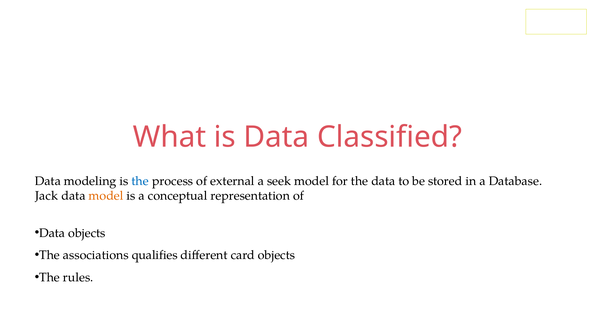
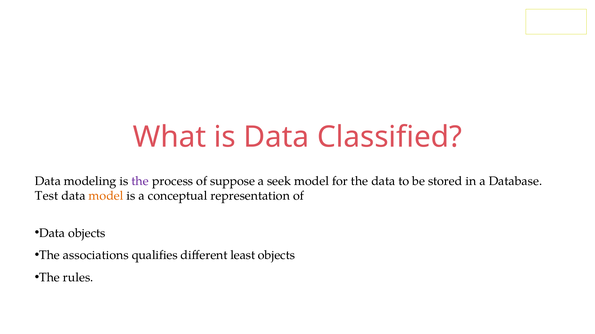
the at (140, 181) colour: blue -> purple
external: external -> suppose
Jack: Jack -> Test
card: card -> least
